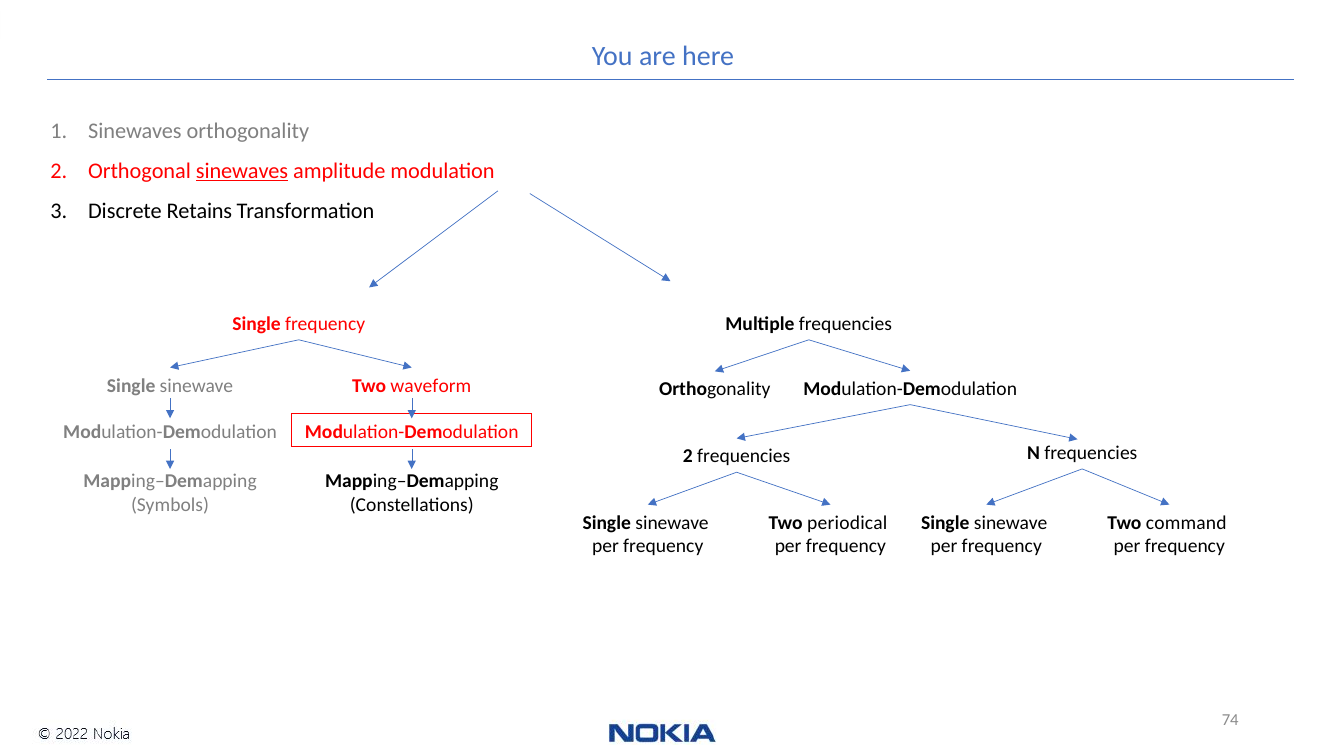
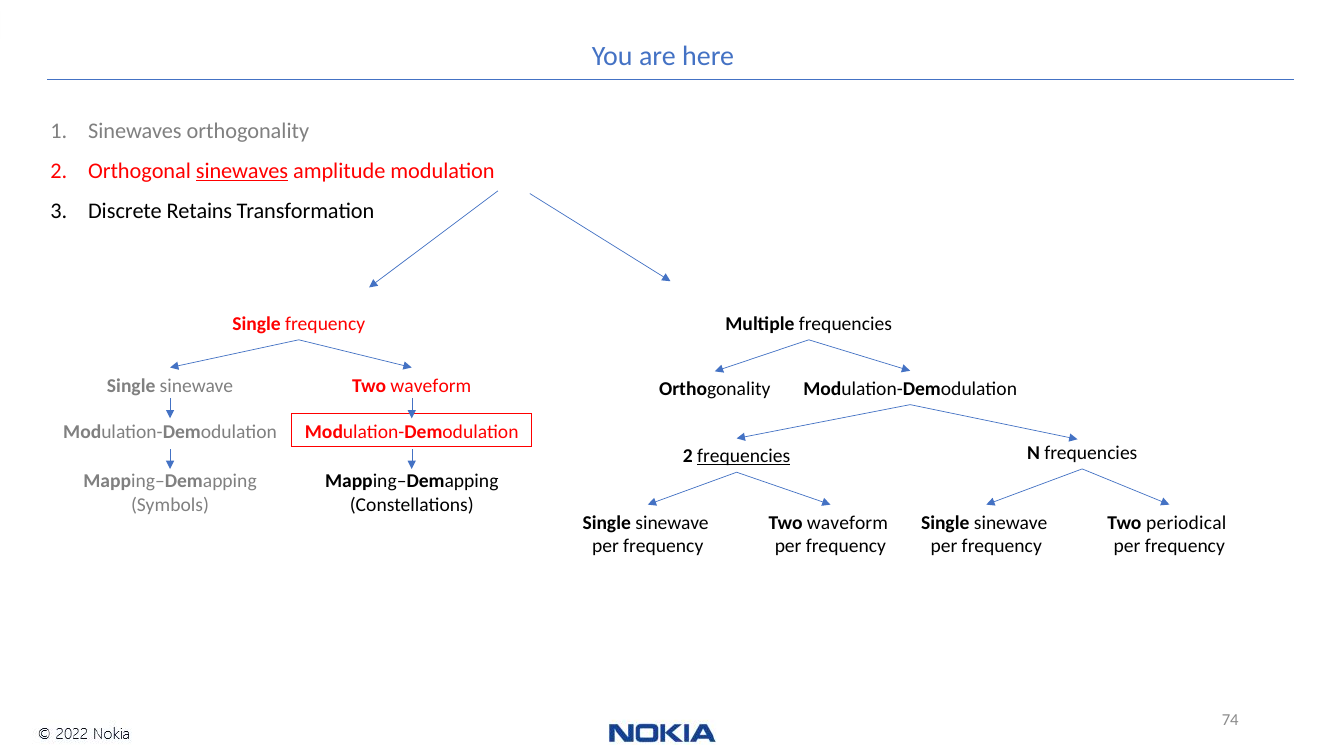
frequencies at (744, 457) underline: none -> present
periodical at (847, 523): periodical -> waveform
command: command -> periodical
